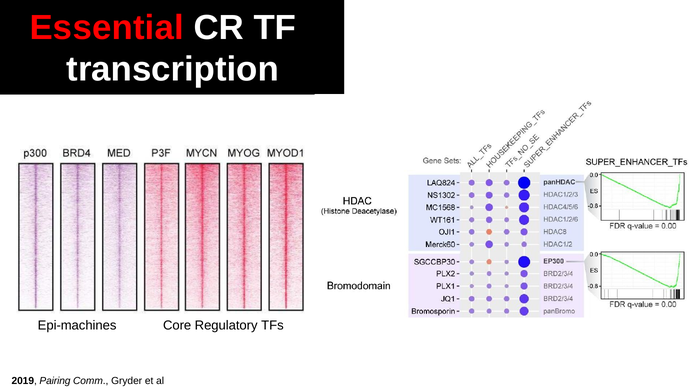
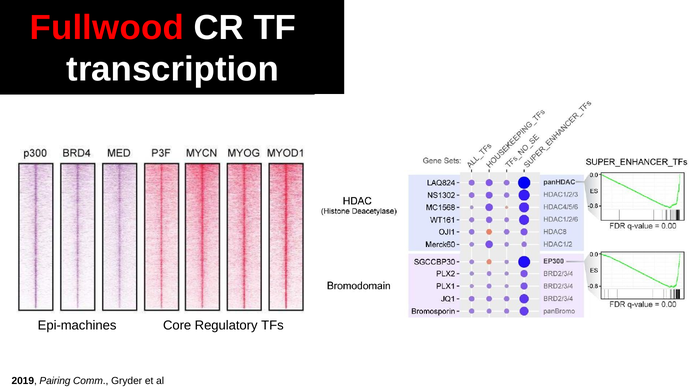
Essential: Essential -> Fullwood
